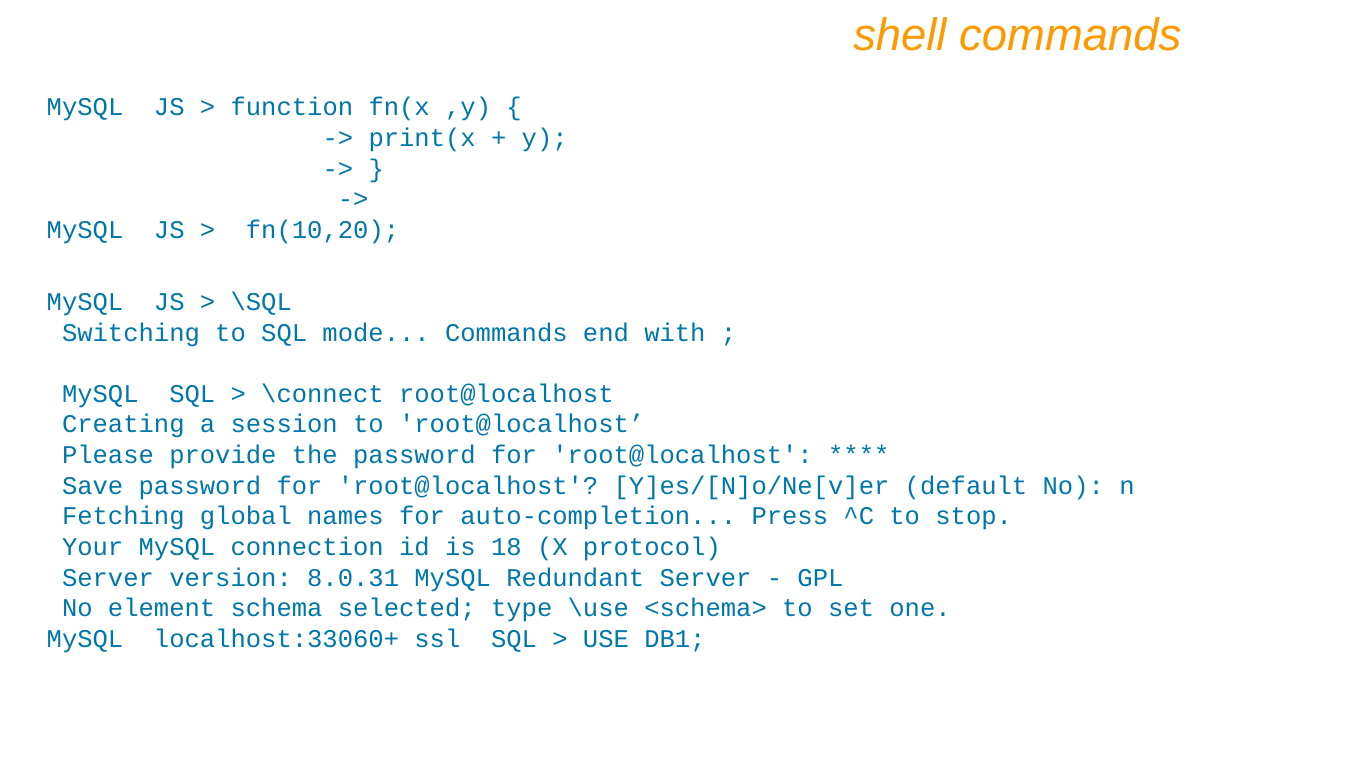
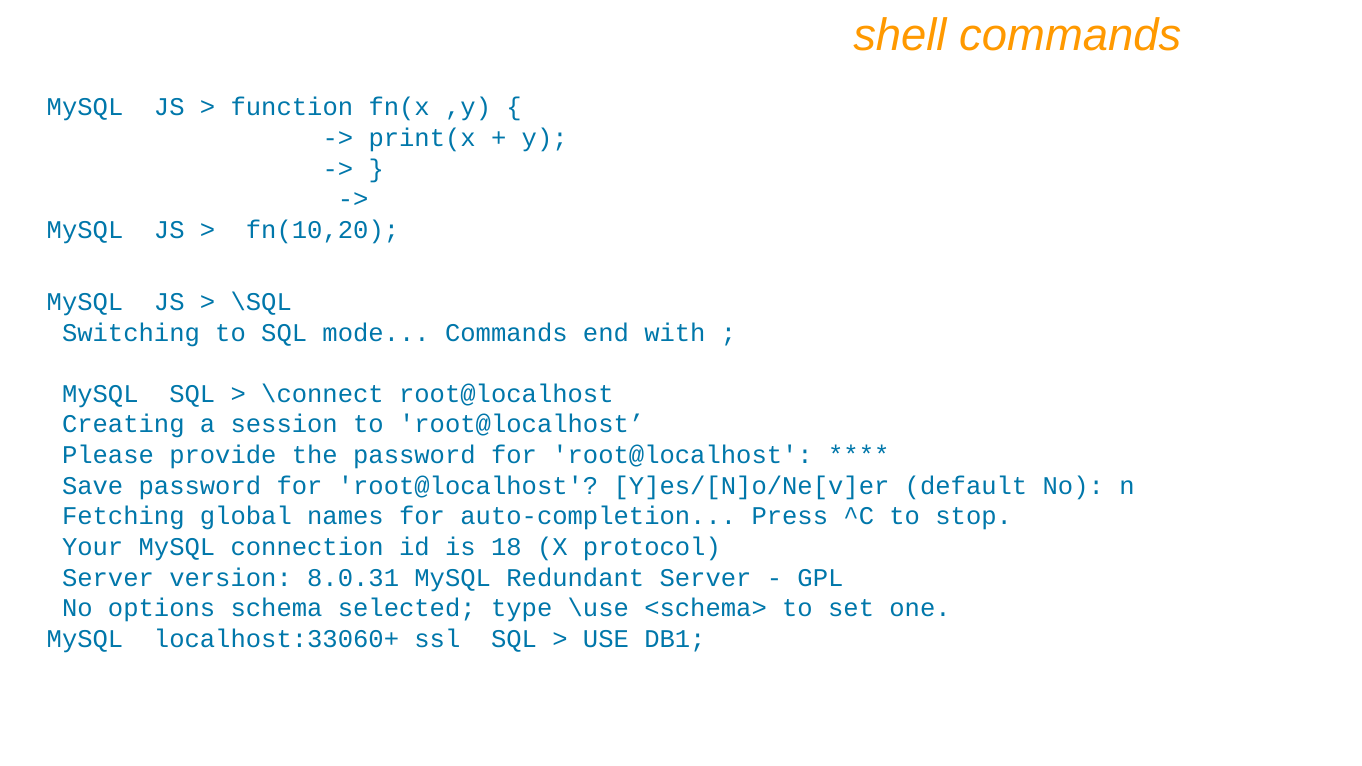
element: element -> options
